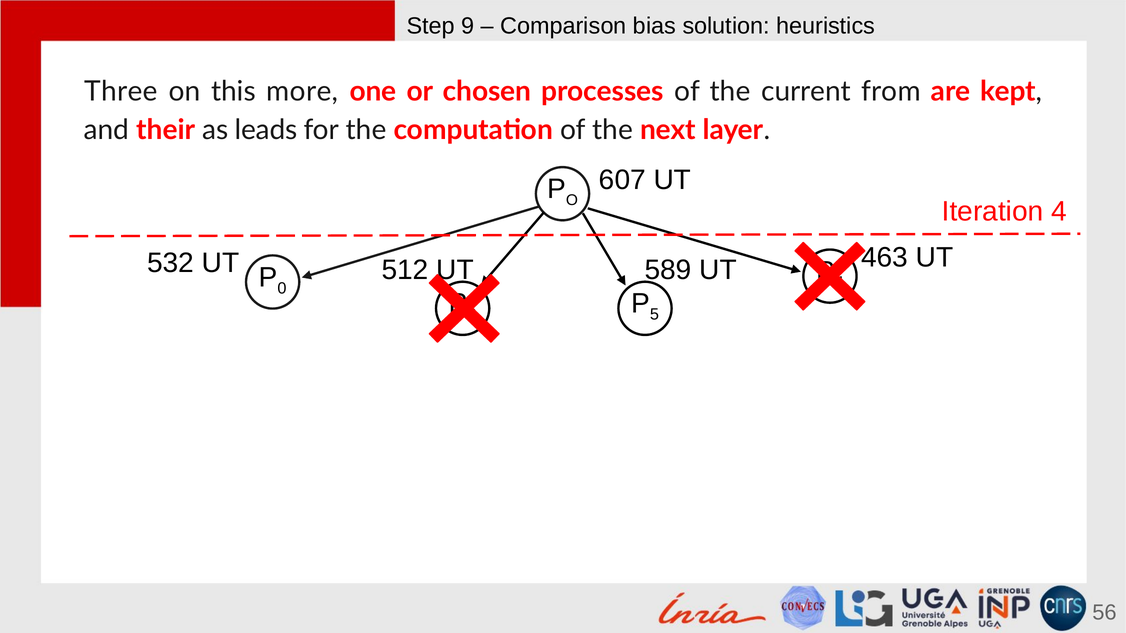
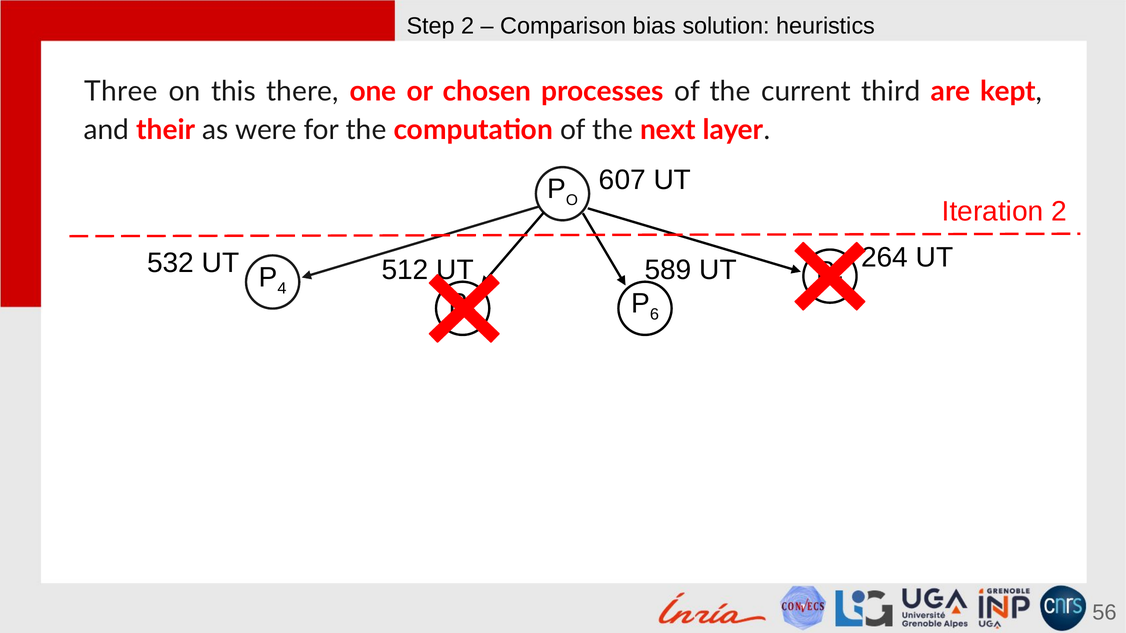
Step 9: 9 -> 2
more: more -> there
from: from -> third
leads: leads -> were
Iteration 4: 4 -> 2
463: 463 -> 264
0 at (282, 288): 0 -> 4
5: 5 -> 6
